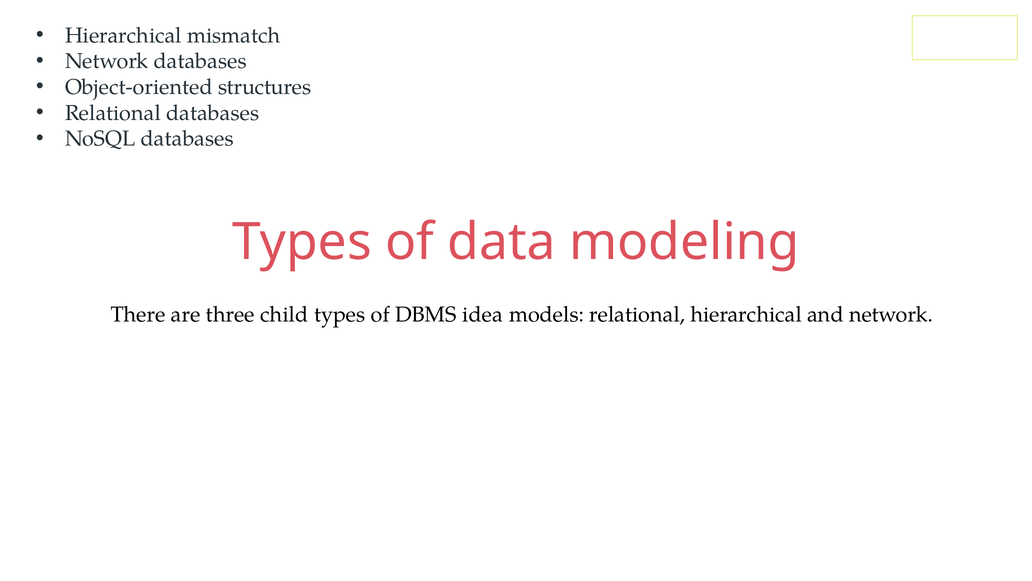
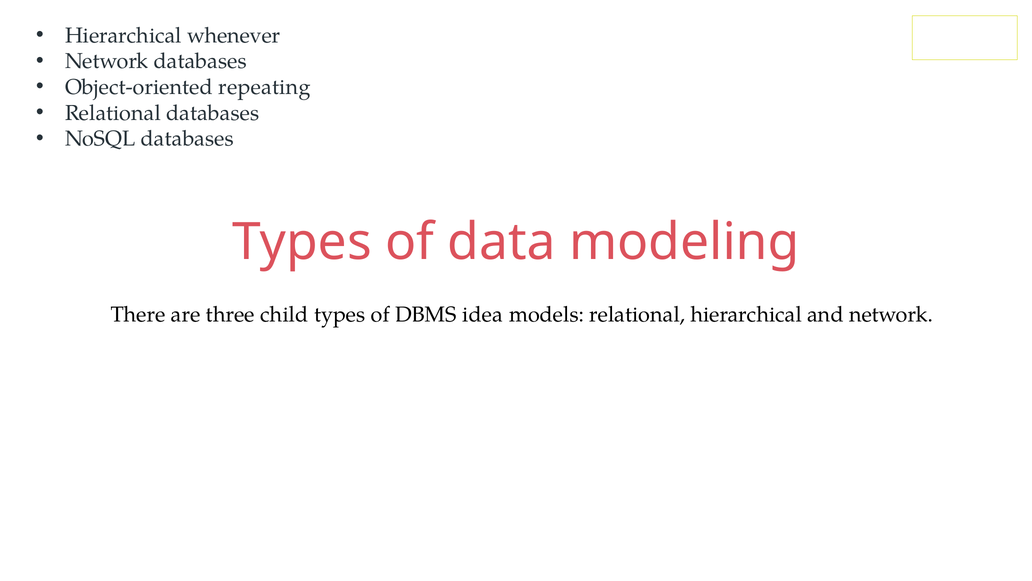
mismatch: mismatch -> whenever
structures: structures -> repeating
